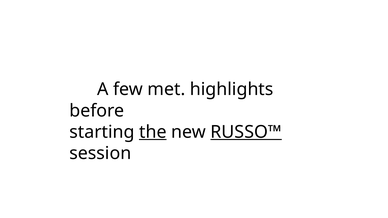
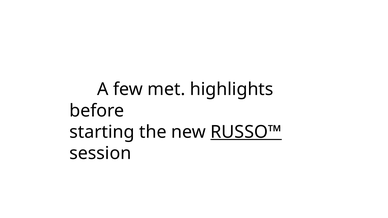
the underline: present -> none
